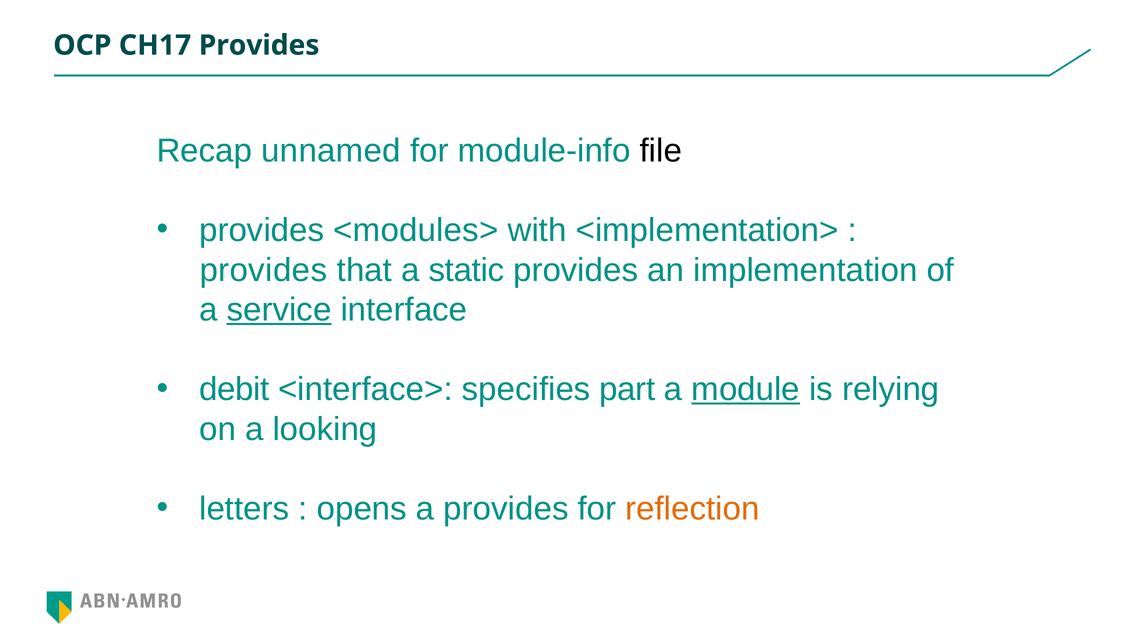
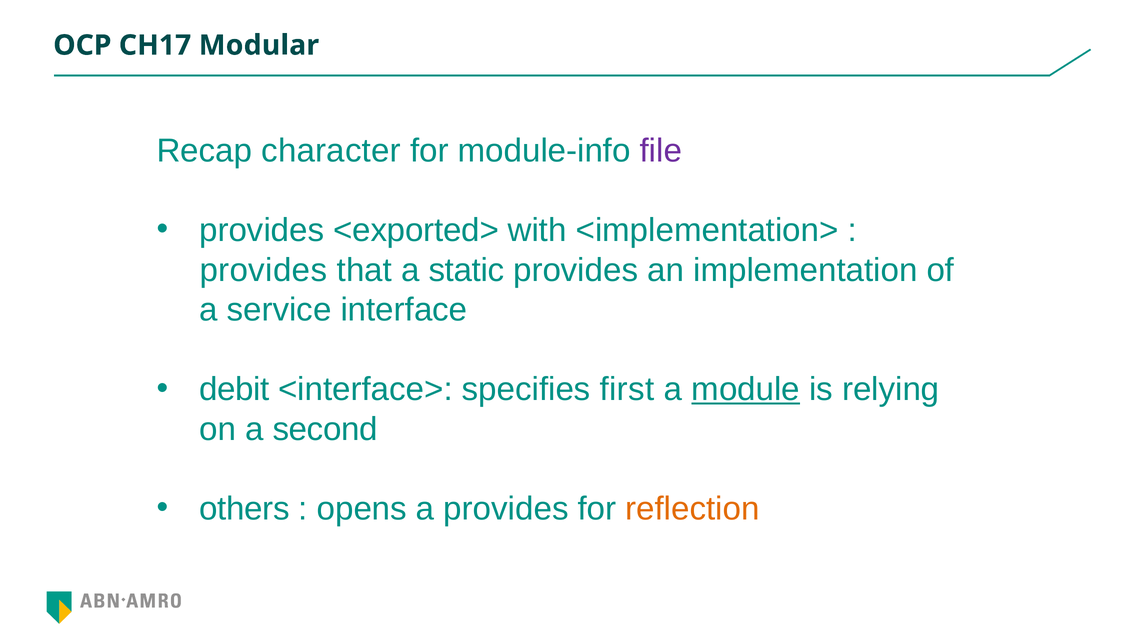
CH17 Provides: Provides -> Modular
unnamed: unnamed -> character
file colour: black -> purple
<modules>: <modules> -> <exported>
service underline: present -> none
part: part -> first
looking: looking -> second
letters: letters -> others
